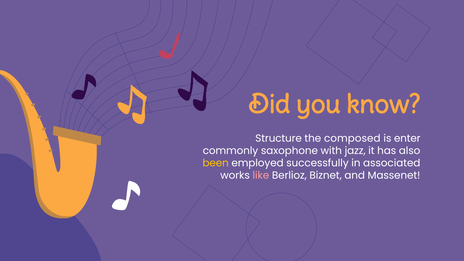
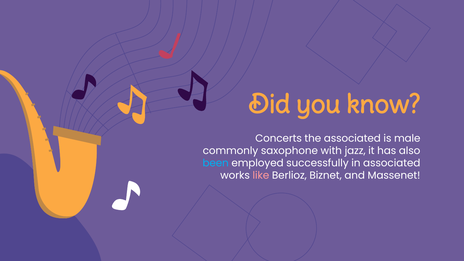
Structure: Structure -> Concerts
the composed: composed -> associated
enter: enter -> male
been colour: yellow -> light blue
